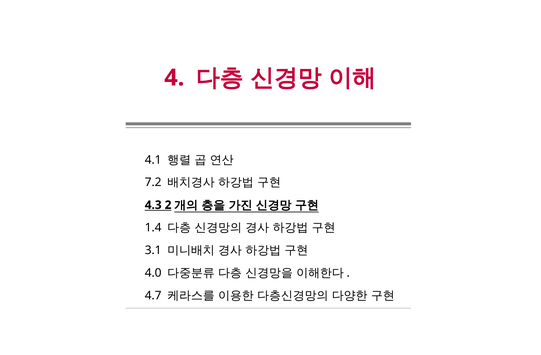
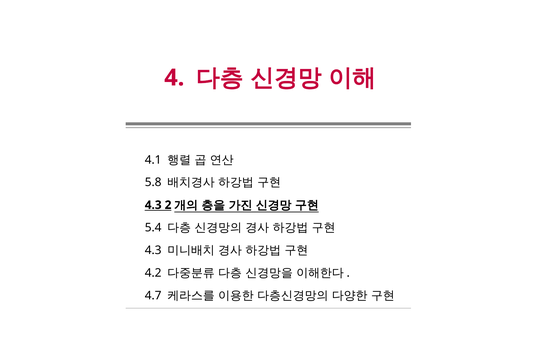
7.2: 7.2 -> 5.8
1.4: 1.4 -> 5.4
3.1 at (153, 251): 3.1 -> 4.3
4.0: 4.0 -> 4.2
